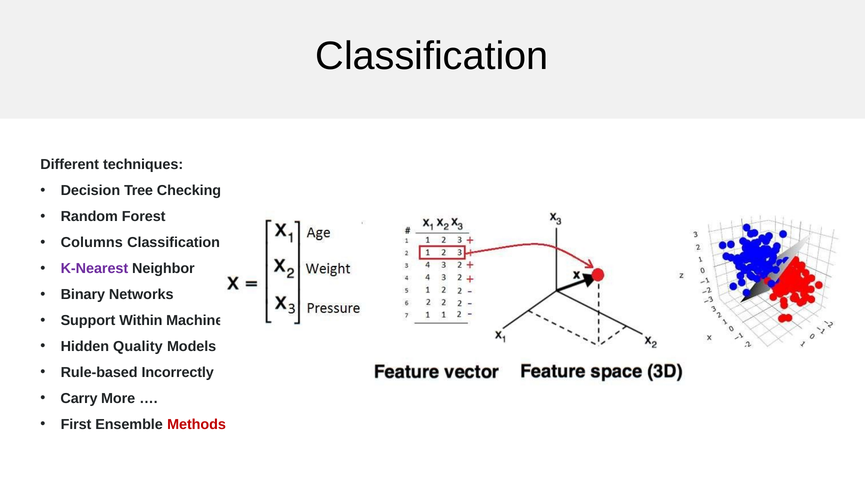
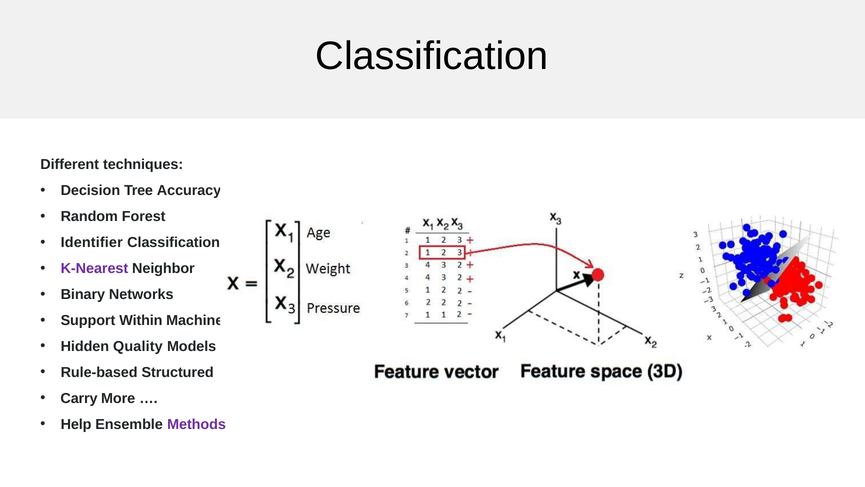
Checking: Checking -> Accuracy
Columns: Columns -> Identifier
Incorrectly: Incorrectly -> Structured
First: First -> Help
Methods colour: red -> purple
